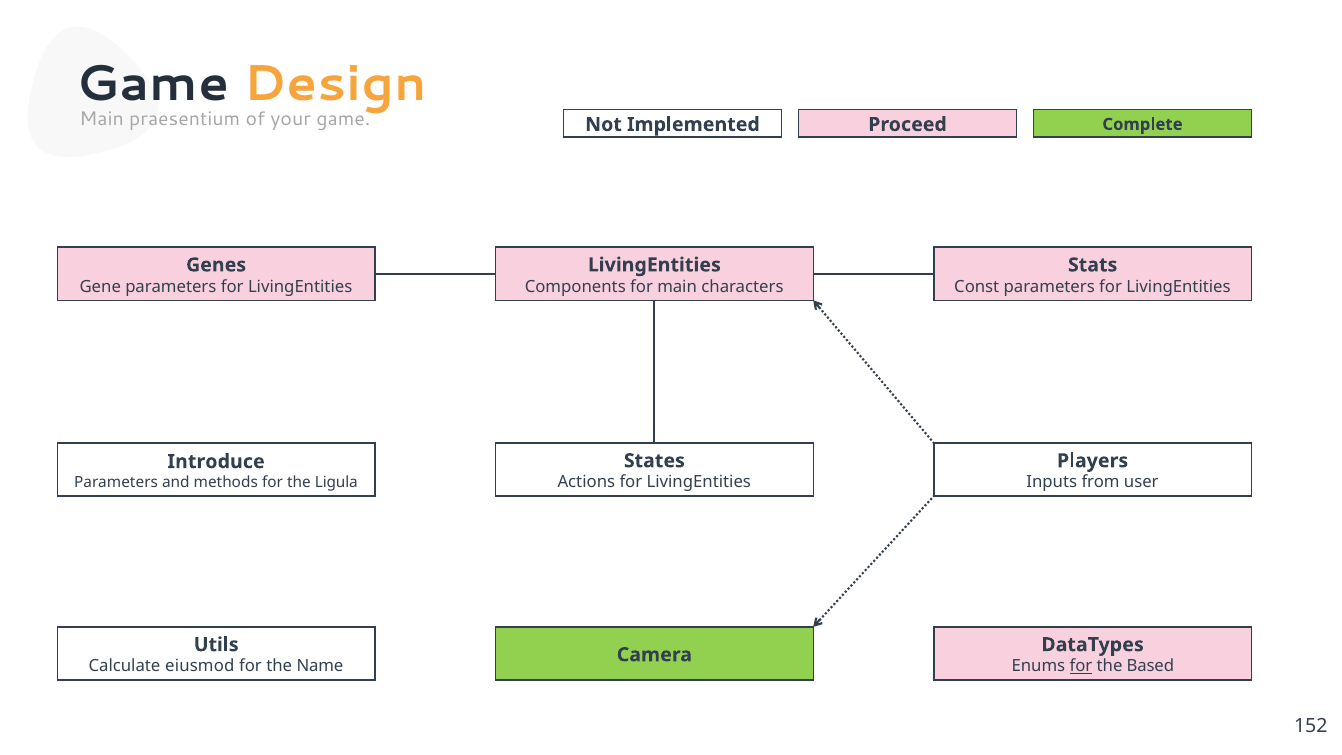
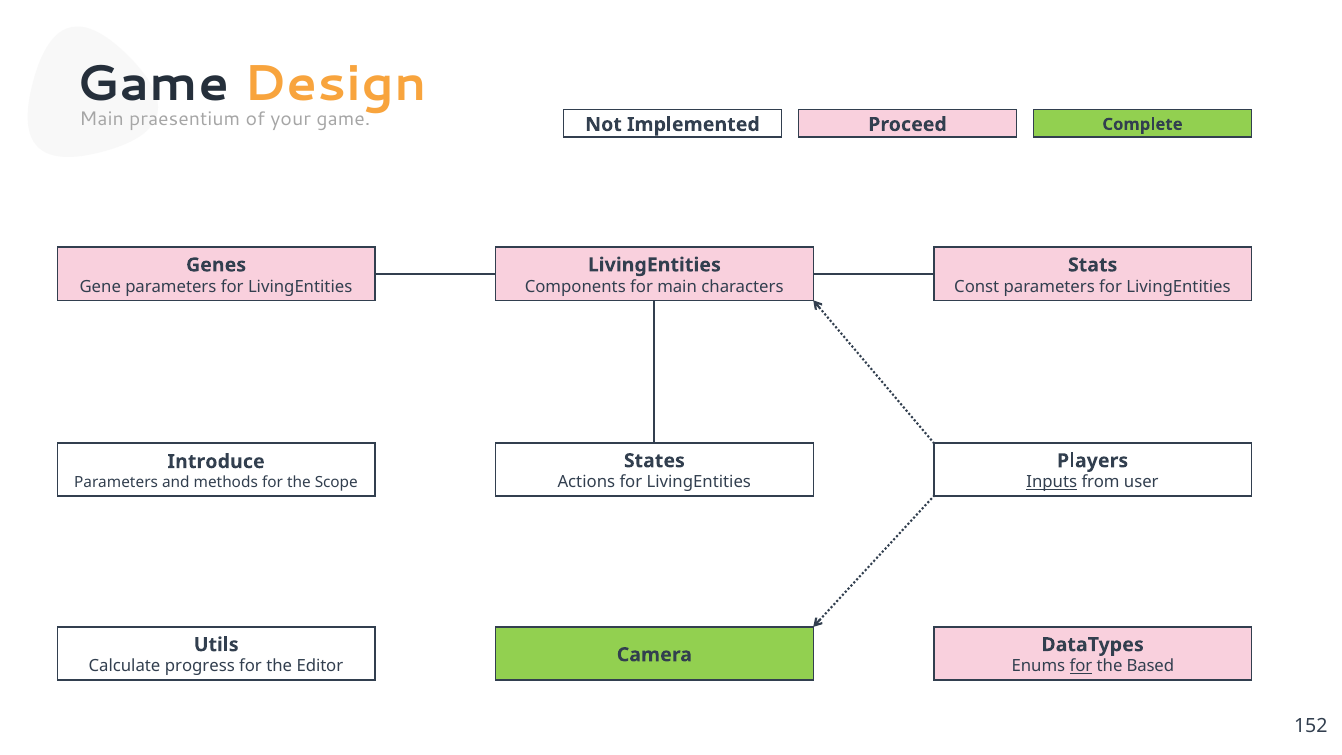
Inputs underline: none -> present
Ligula: Ligula -> Scope
eiusmod: eiusmod -> progress
Name: Name -> Editor
